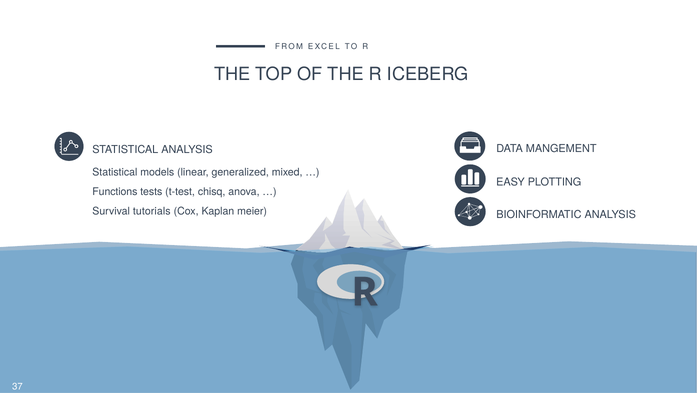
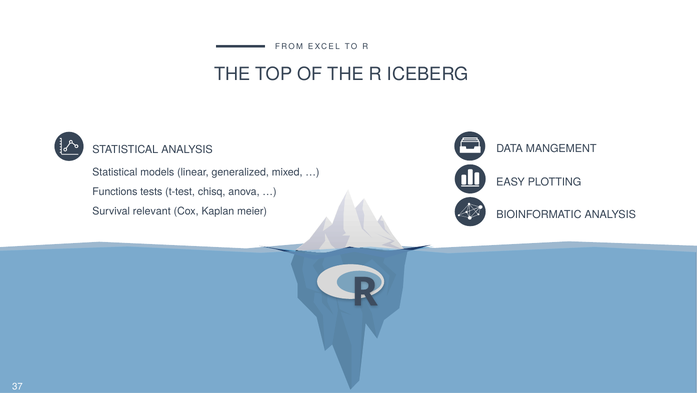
tutorials: tutorials -> relevant
